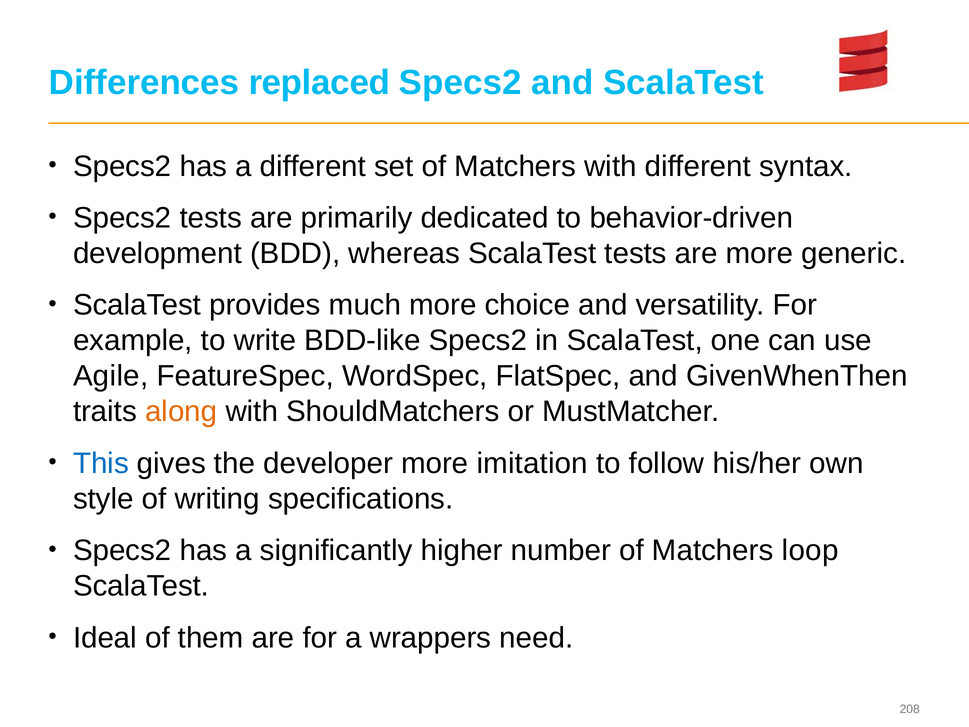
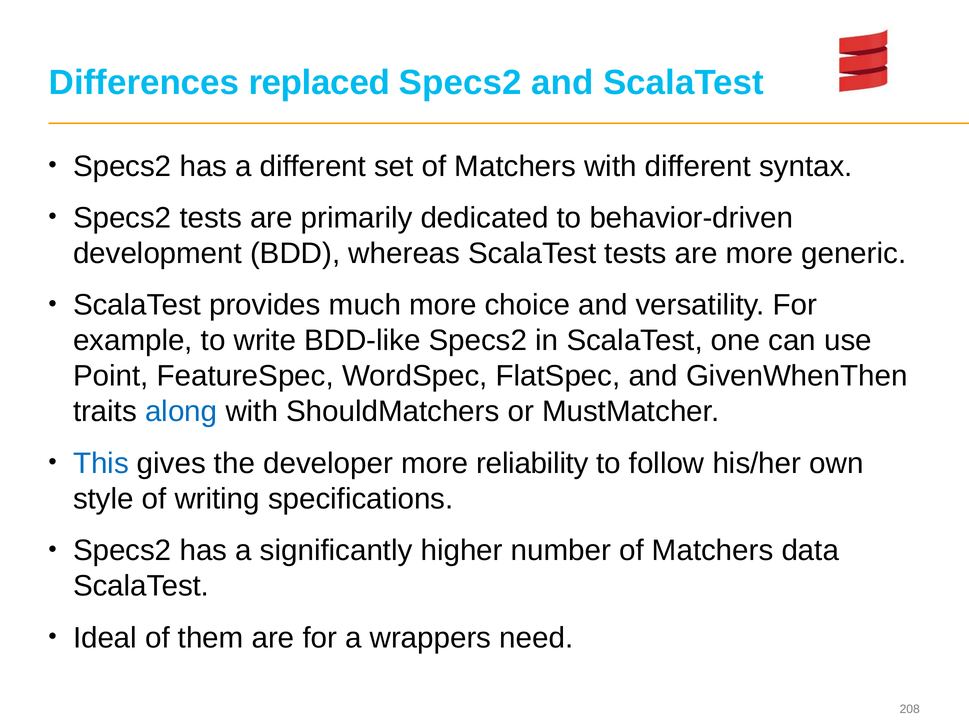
Agile: Agile -> Point
along colour: orange -> blue
imitation: imitation -> reliability
loop: loop -> data
